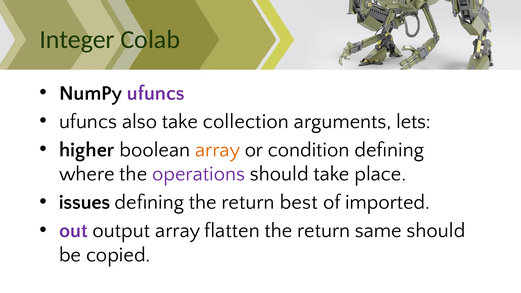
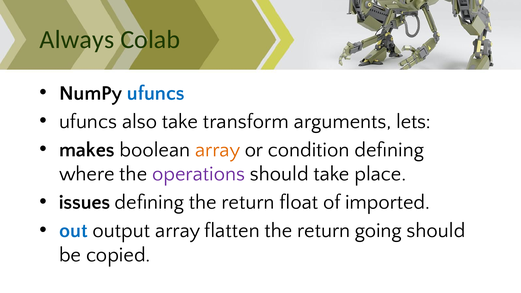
Integer: Integer -> Always
ufuncs at (156, 93) colour: purple -> blue
collection: collection -> transform
higher: higher -> makes
best: best -> float
out colour: purple -> blue
same: same -> going
